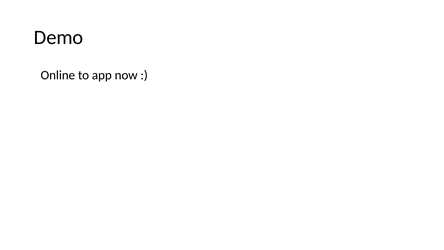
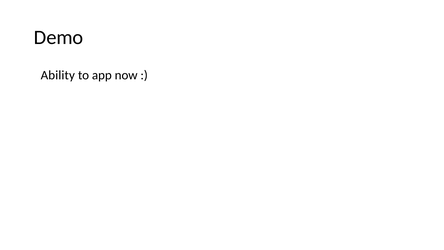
Online: Online -> Ability
